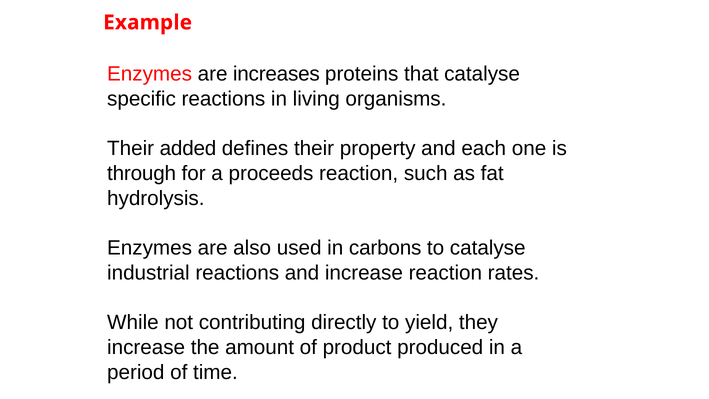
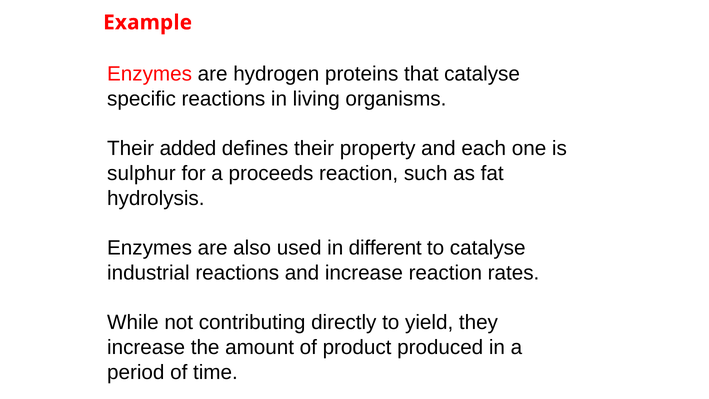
increases: increases -> hydrogen
through: through -> sulphur
carbons: carbons -> different
